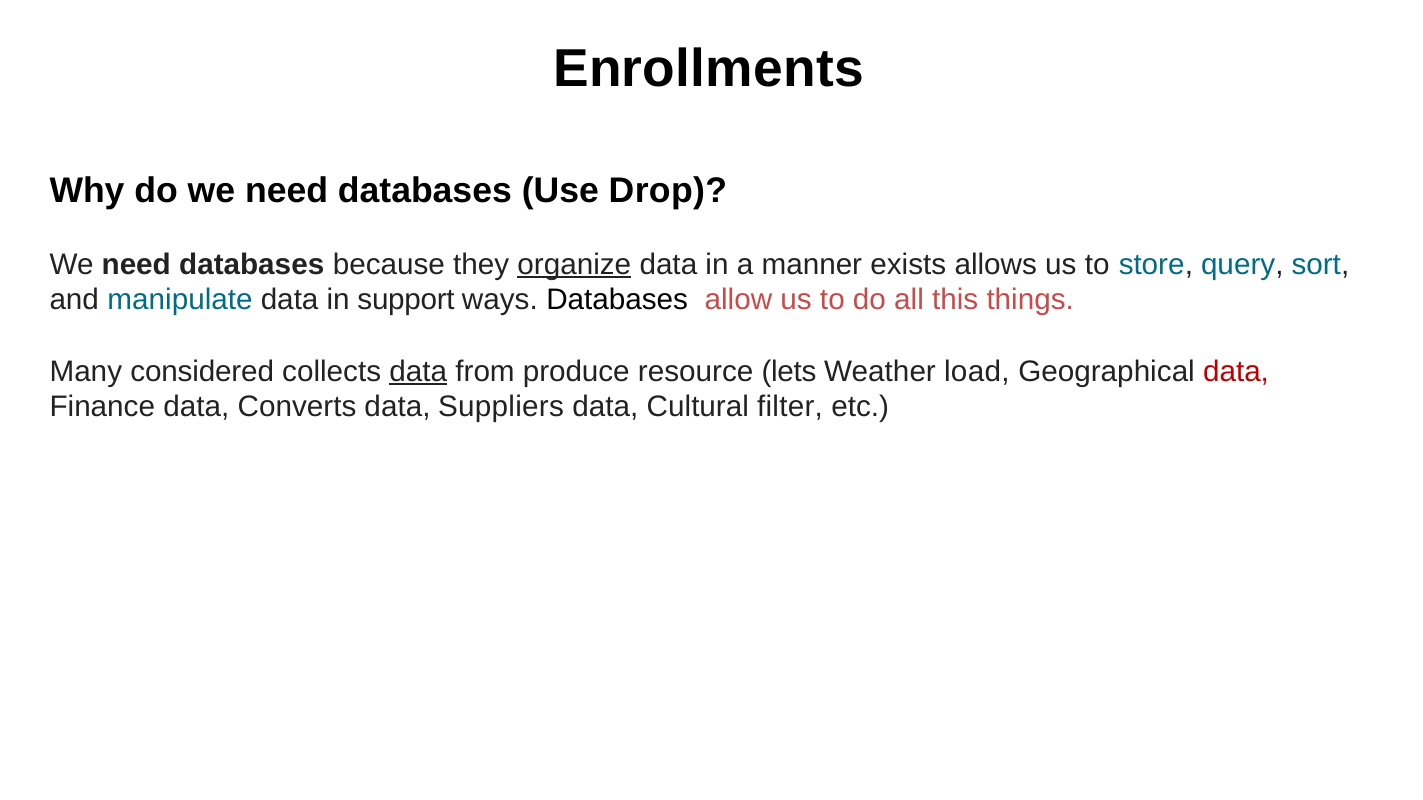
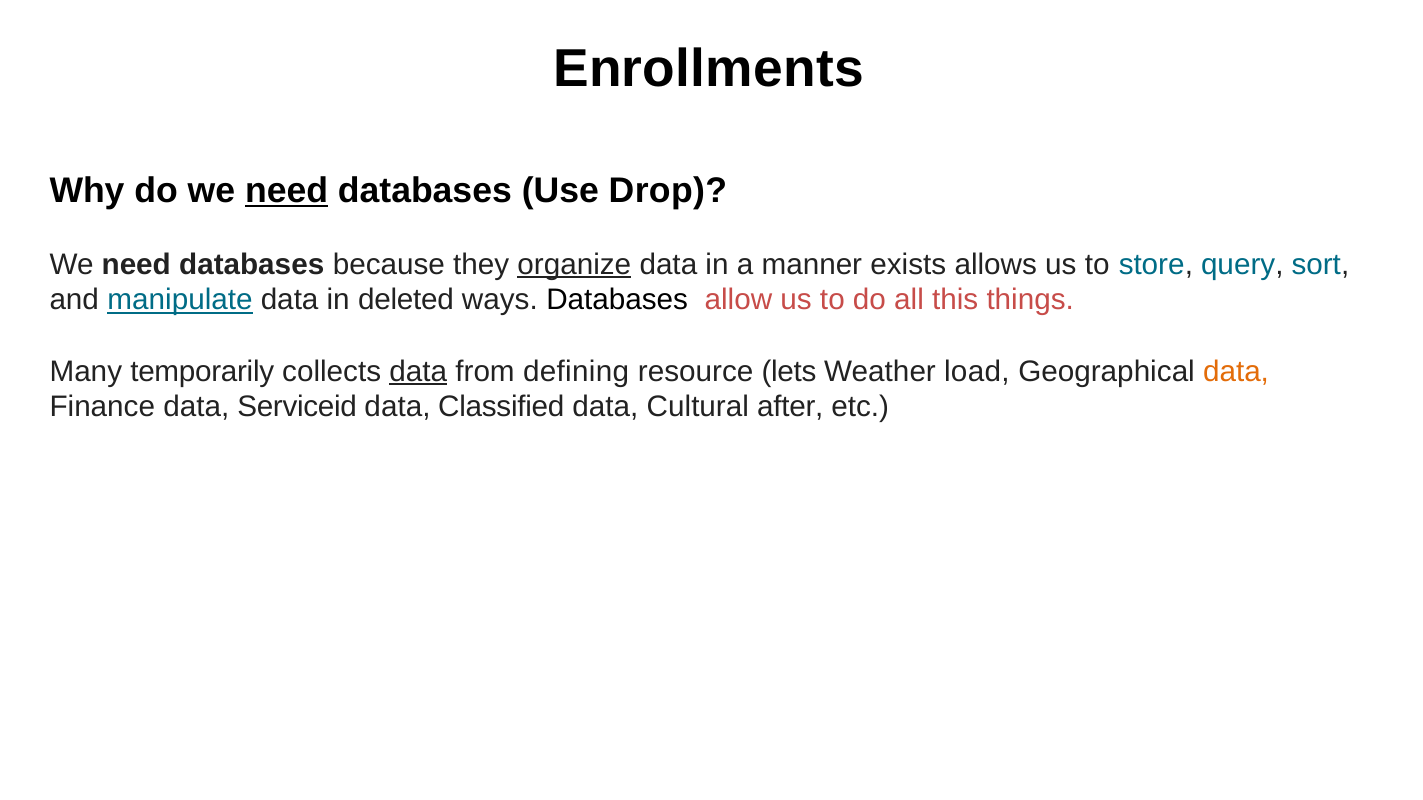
need at (287, 190) underline: none -> present
manipulate underline: none -> present
support: support -> deleted
considered: considered -> temporarily
produce: produce -> defining
data at (1236, 371) colour: red -> orange
Converts: Converts -> Serviceid
Suppliers: Suppliers -> Classified
filter: filter -> after
